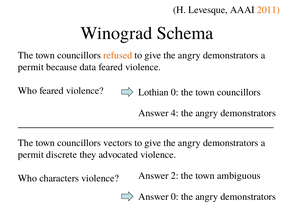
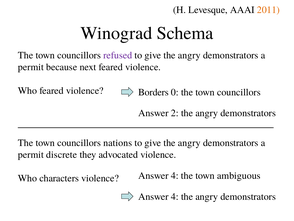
refused colour: orange -> purple
data: data -> next
Lothian: Lothian -> Borders
4: 4 -> 2
vectors: vectors -> nations
violence Answer 2: 2 -> 4
0 at (175, 196): 0 -> 4
